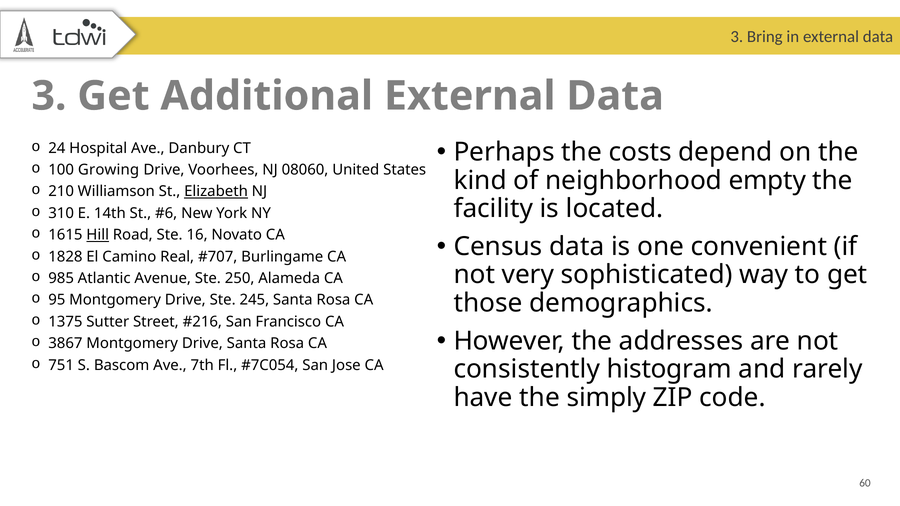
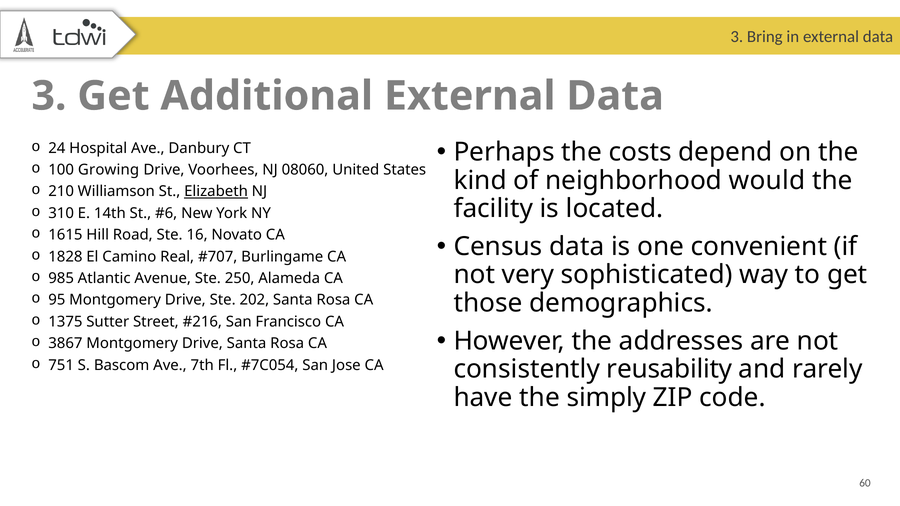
empty: empty -> would
Hill underline: present -> none
245: 245 -> 202
histogram: histogram -> reusability
